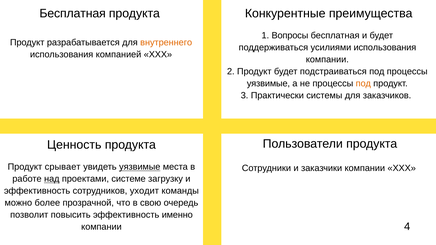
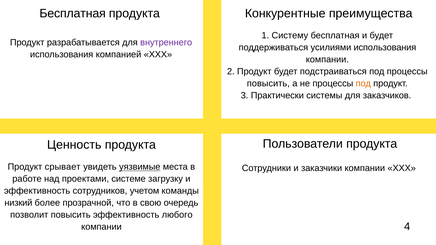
Вопросы: Вопросы -> Систему
внутреннего colour: orange -> purple
уязвимые at (268, 84): уязвимые -> повысить
над underline: present -> none
уходит: уходит -> учетом
можно: можно -> низкий
именно: именно -> любого
